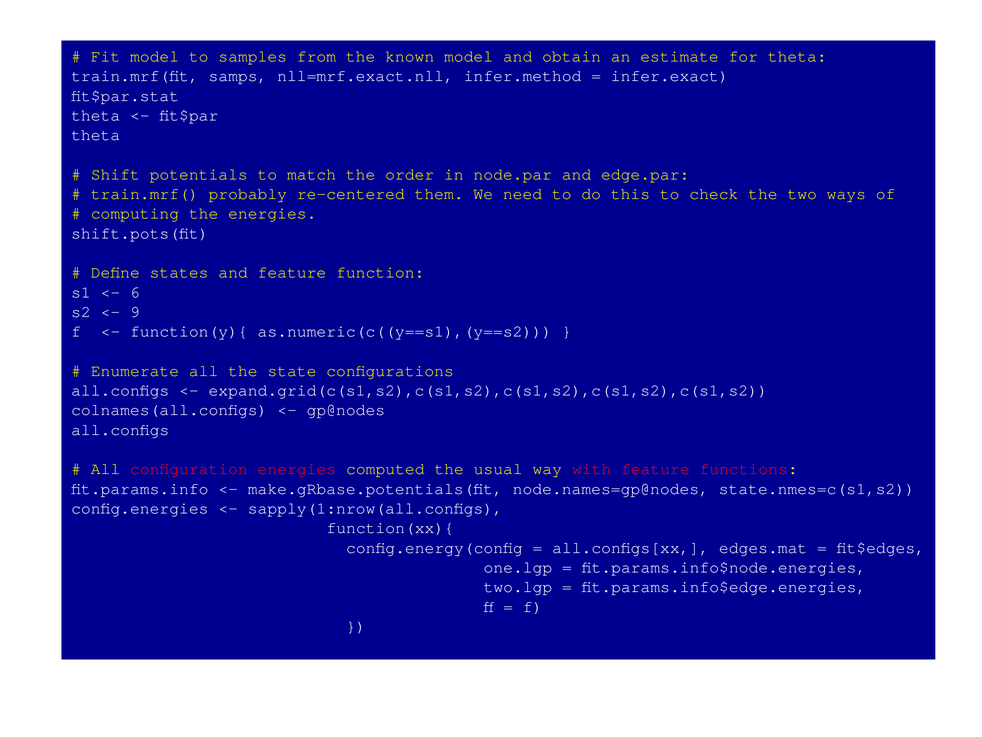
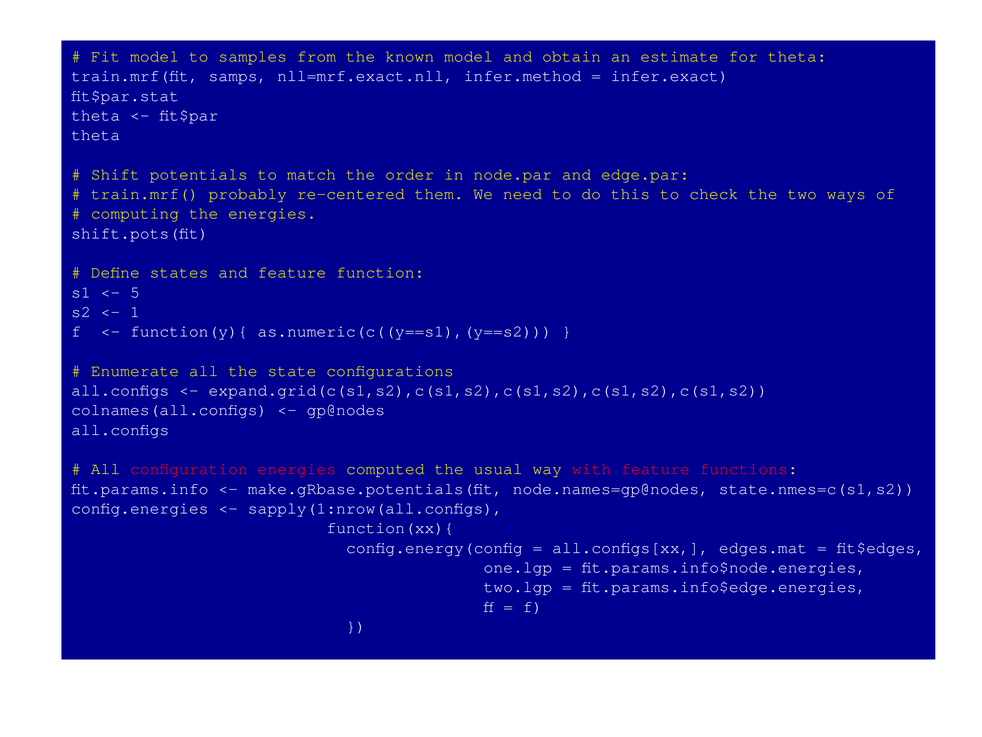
6: 6 -> 5
9: 9 -> 1
